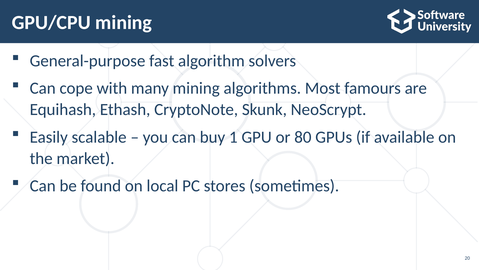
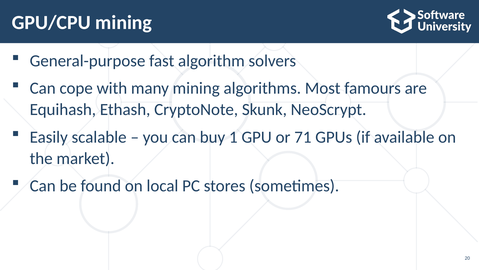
80: 80 -> 71
